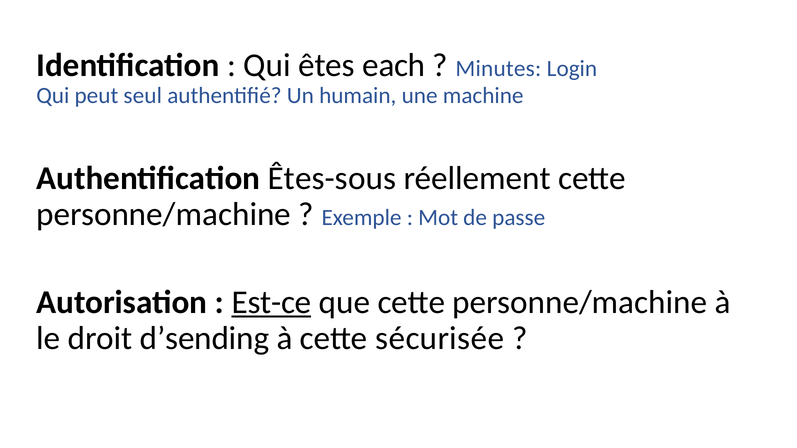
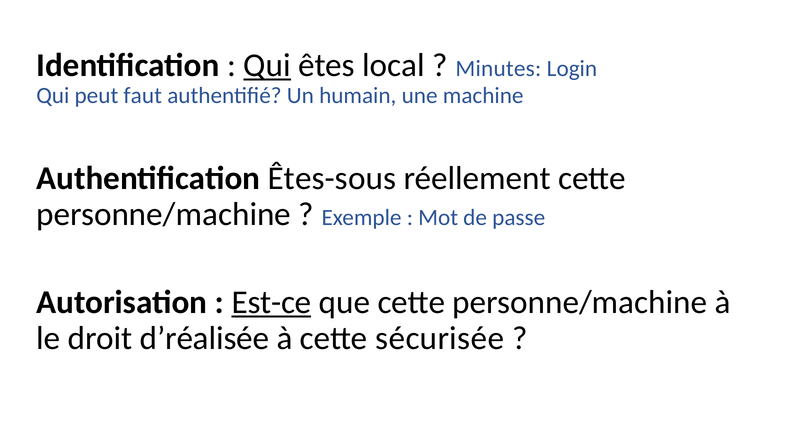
Qui at (267, 65) underline: none -> present
each: each -> local
seul: seul -> faut
d’sending: d’sending -> d’réalisée
